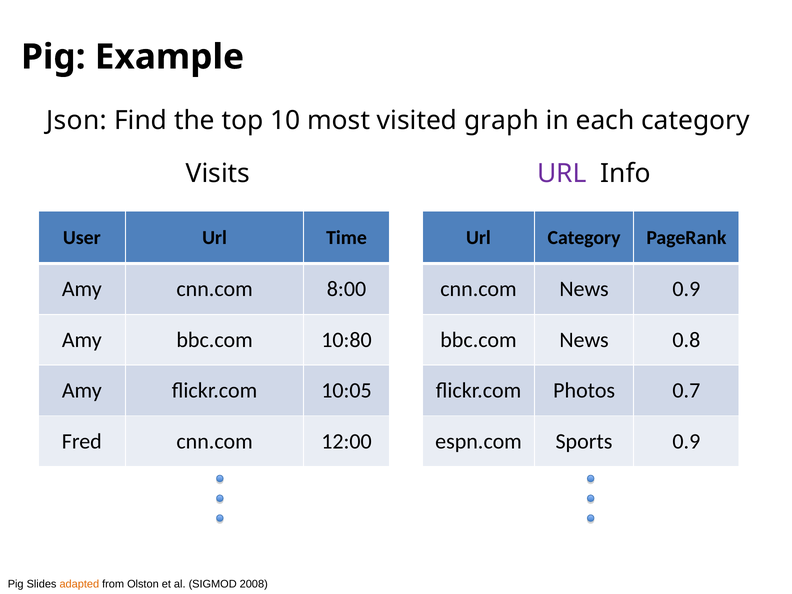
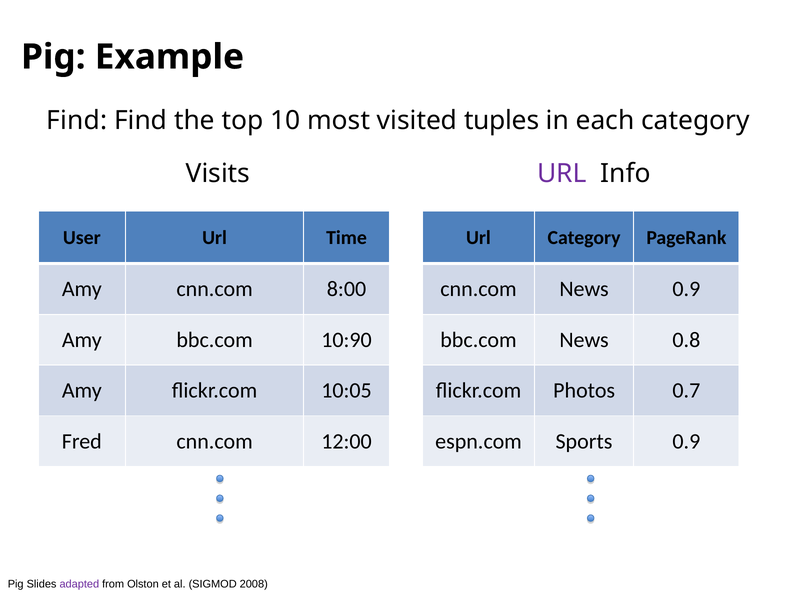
Json at (77, 121): Json -> Find
graph: graph -> tuples
10:80: 10:80 -> 10:90
adapted colour: orange -> purple
